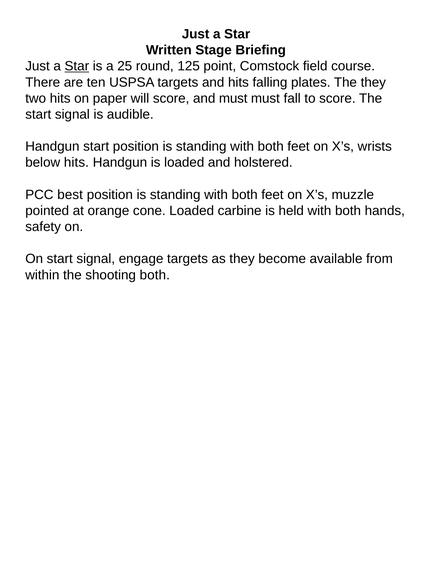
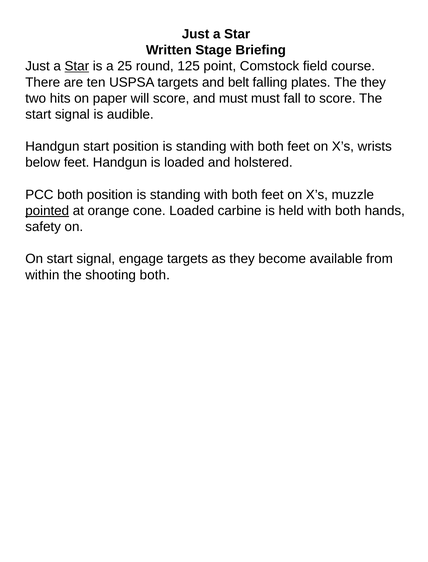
and hits: hits -> belt
below hits: hits -> feet
PCC best: best -> both
pointed underline: none -> present
